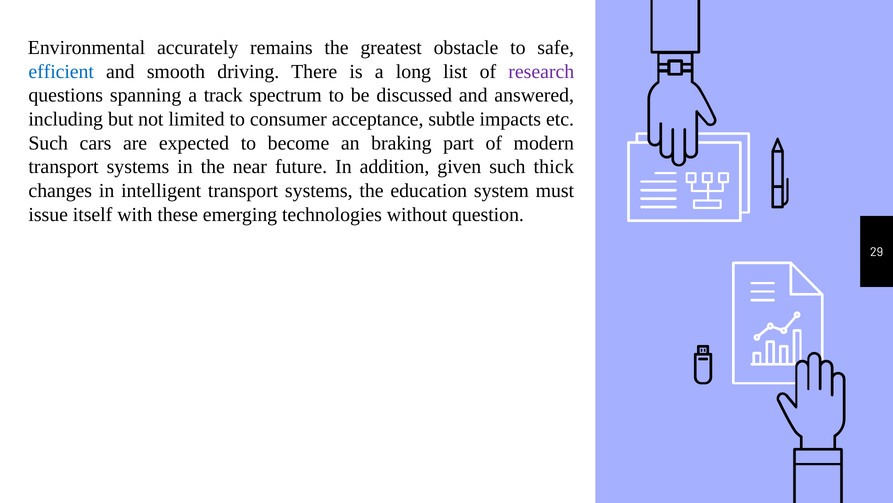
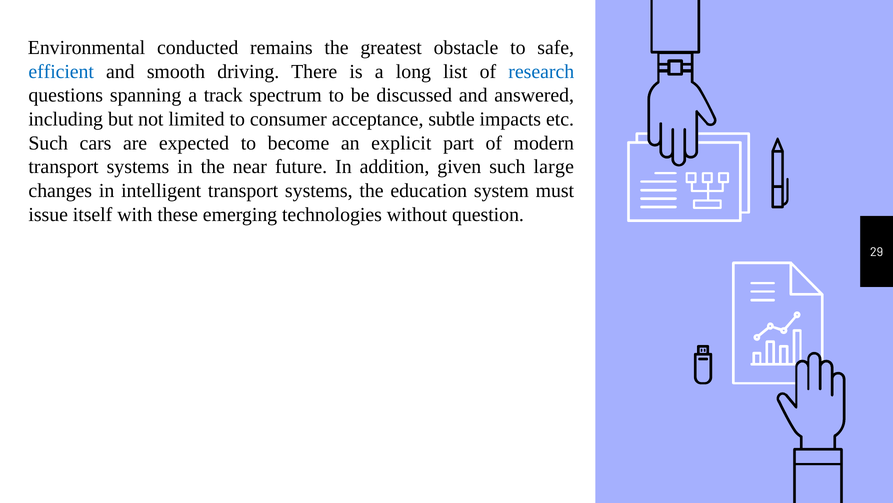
accurately: accurately -> conducted
research colour: purple -> blue
braking: braking -> explicit
thick: thick -> large
